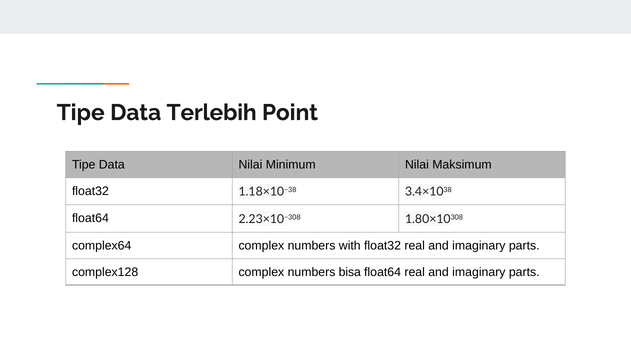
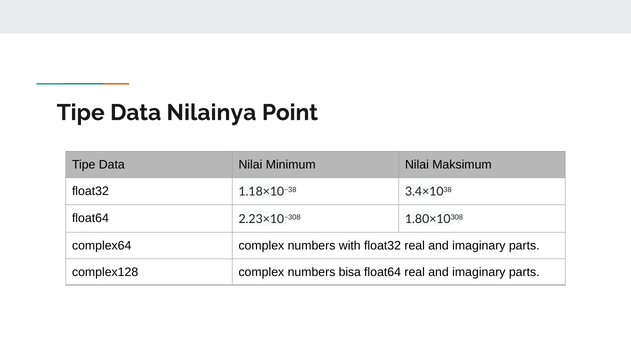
Terlebih: Terlebih -> Nilainya
